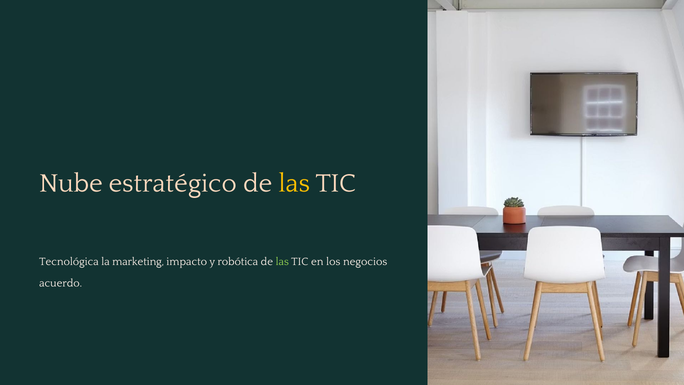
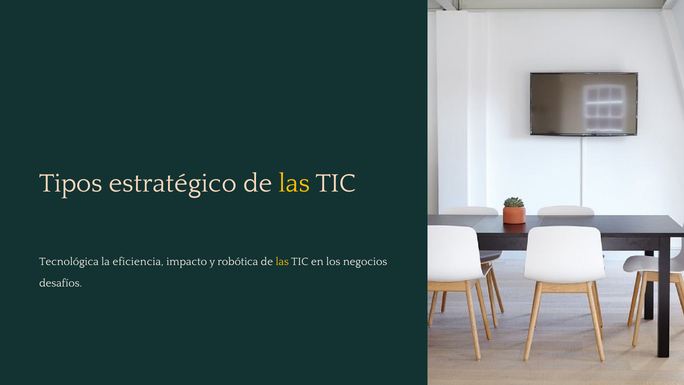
Nube: Nube -> Tipos
marketing: marketing -> eficiencia
las at (282, 262) colour: light green -> yellow
acuerdo: acuerdo -> desafíos
